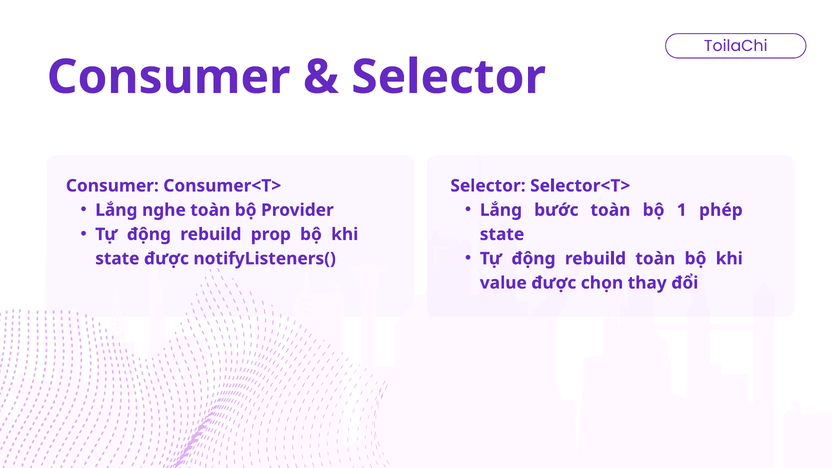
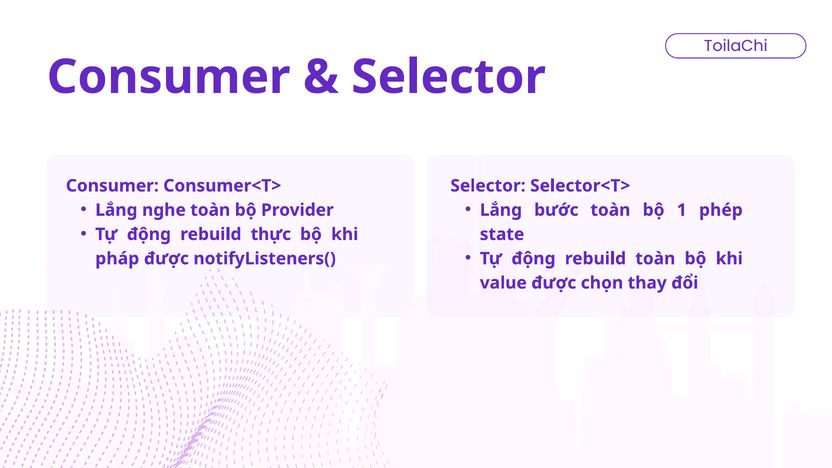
prop: prop -> thực
state at (117, 259): state -> pháp
